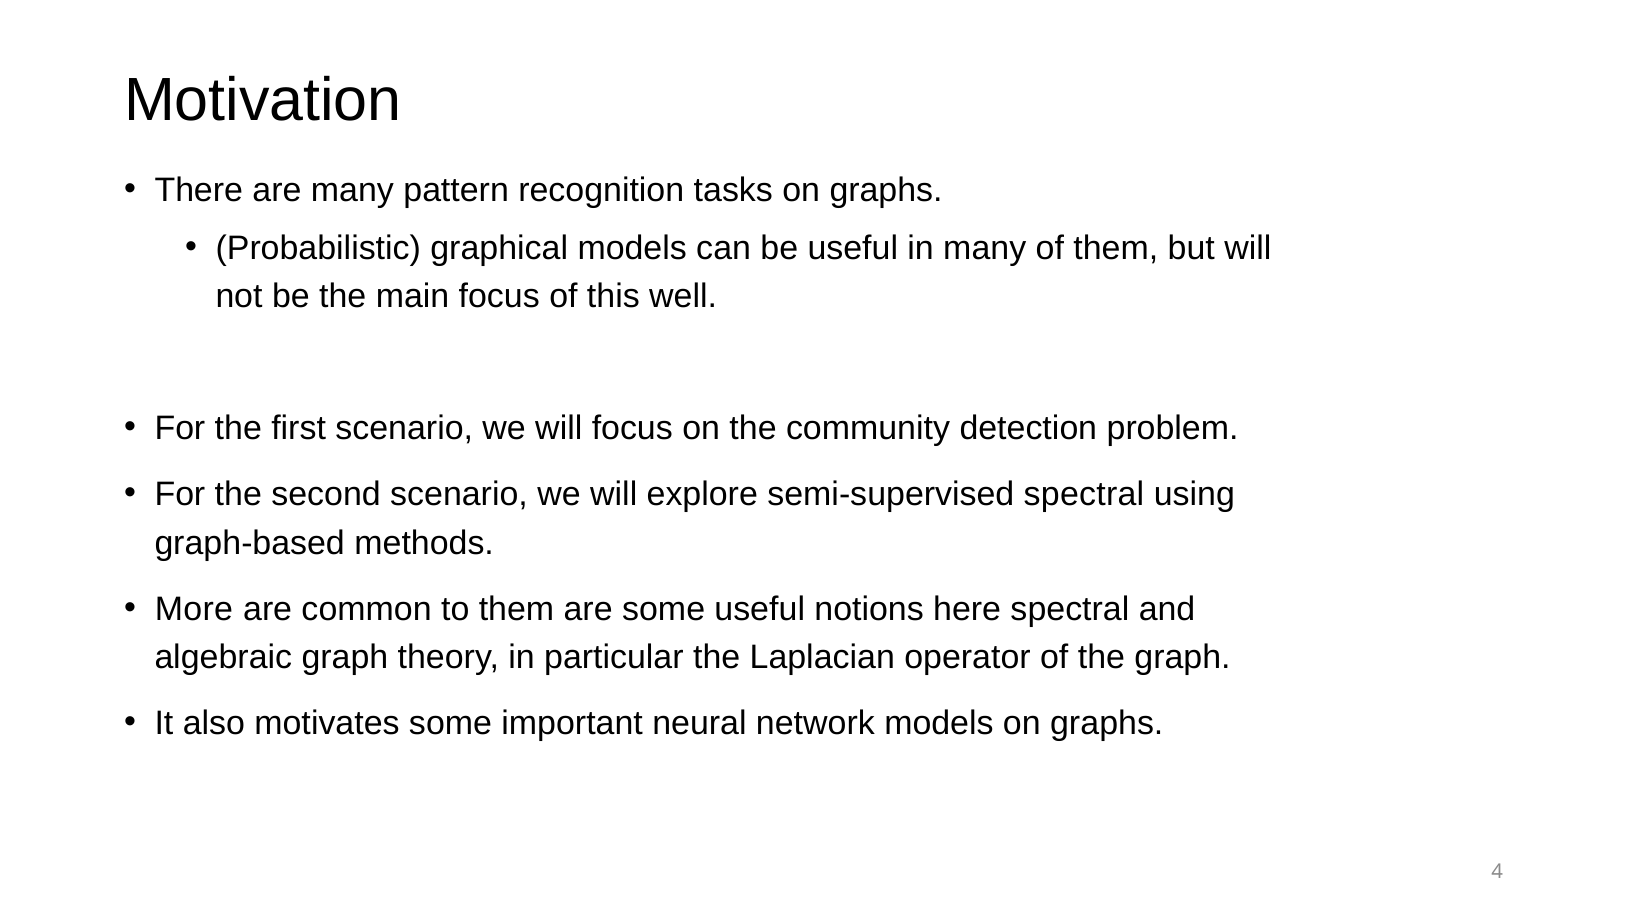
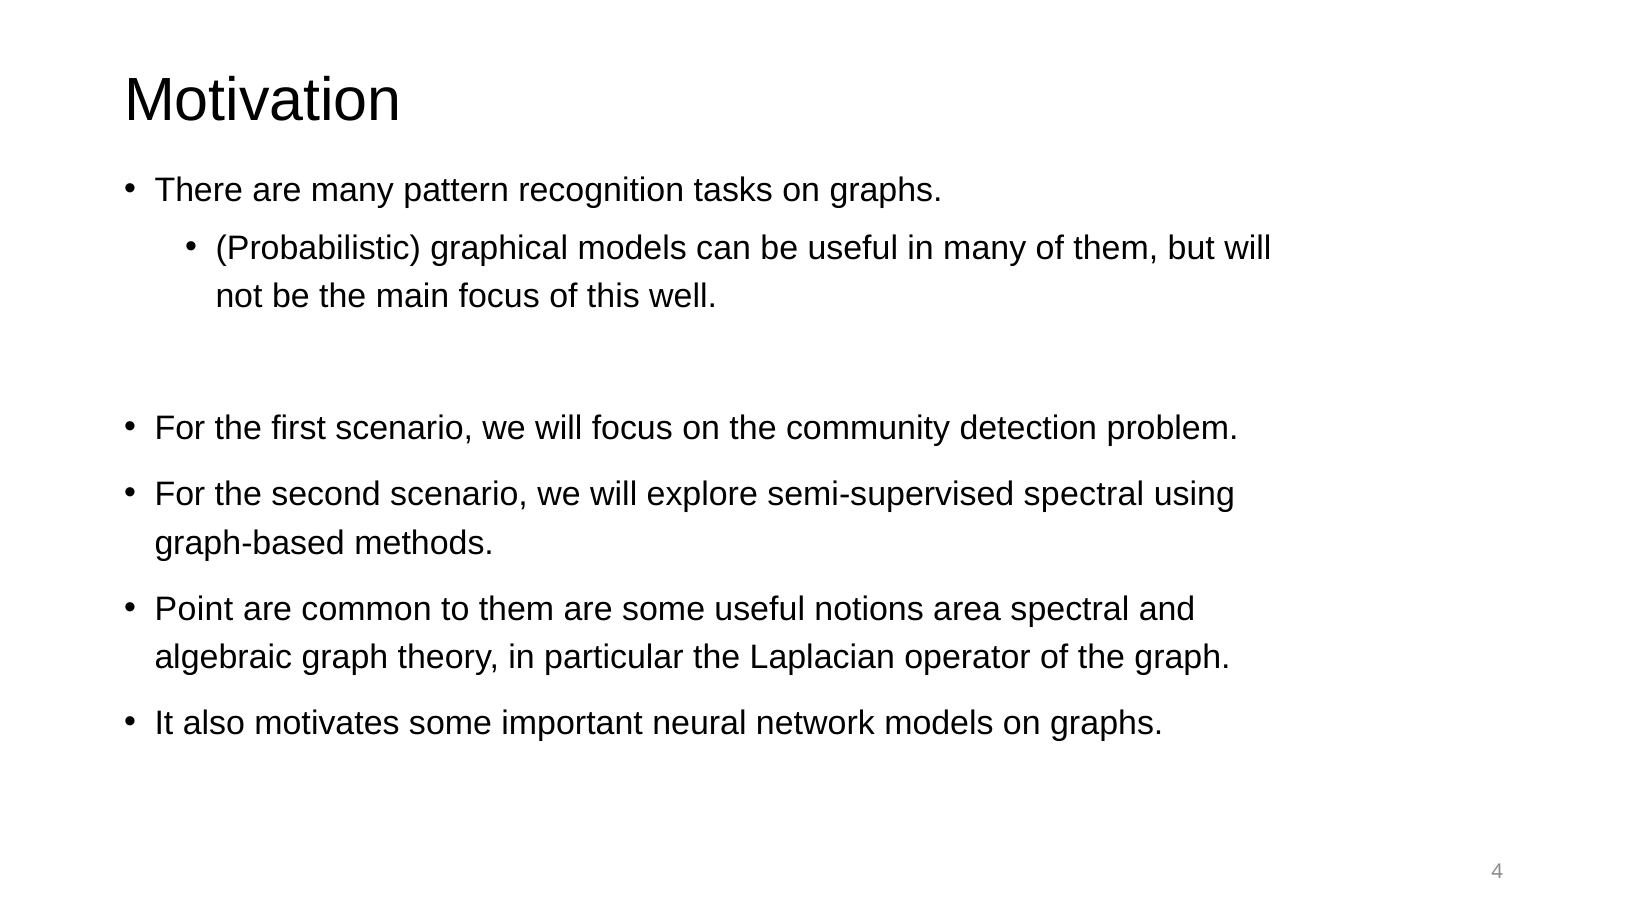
More: More -> Point
here: here -> area
